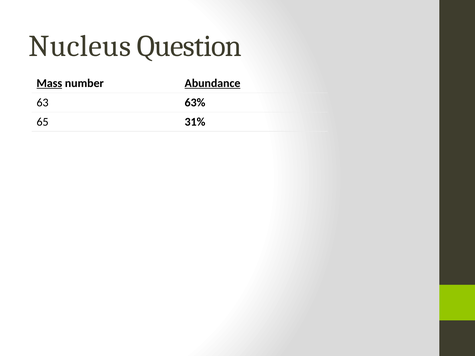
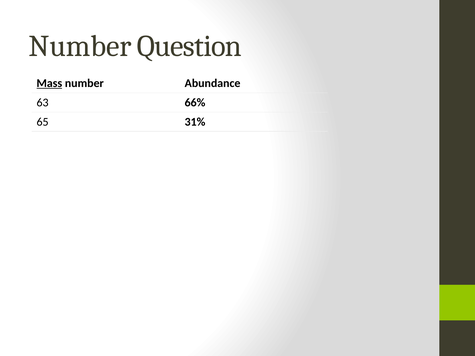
Nucleus at (80, 46): Nucleus -> Number
Abundance underline: present -> none
63%: 63% -> 66%
